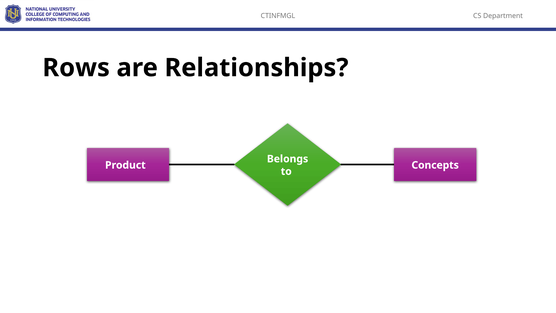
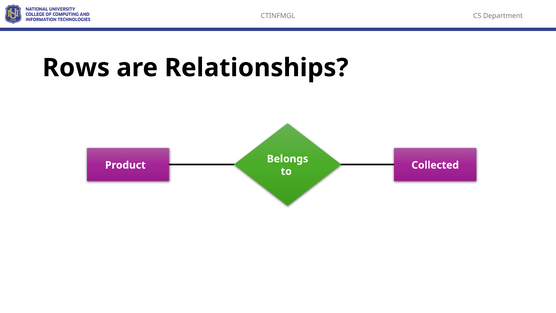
Concepts: Concepts -> Collected
